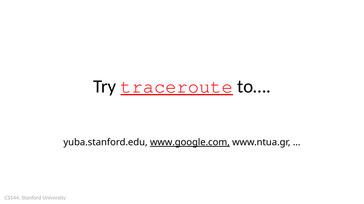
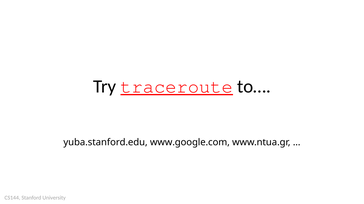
www.google.com underline: present -> none
